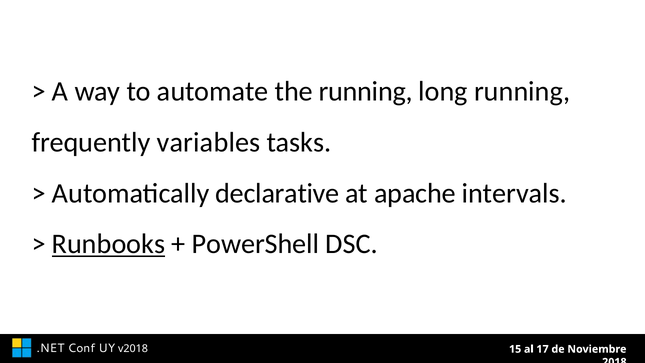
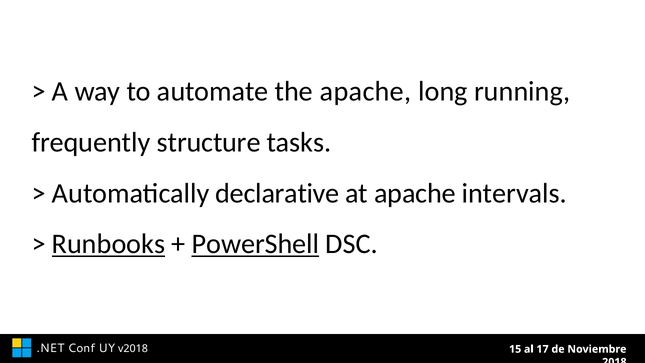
the running: running -> apache
variables: variables -> structure
PowerShell underline: none -> present
